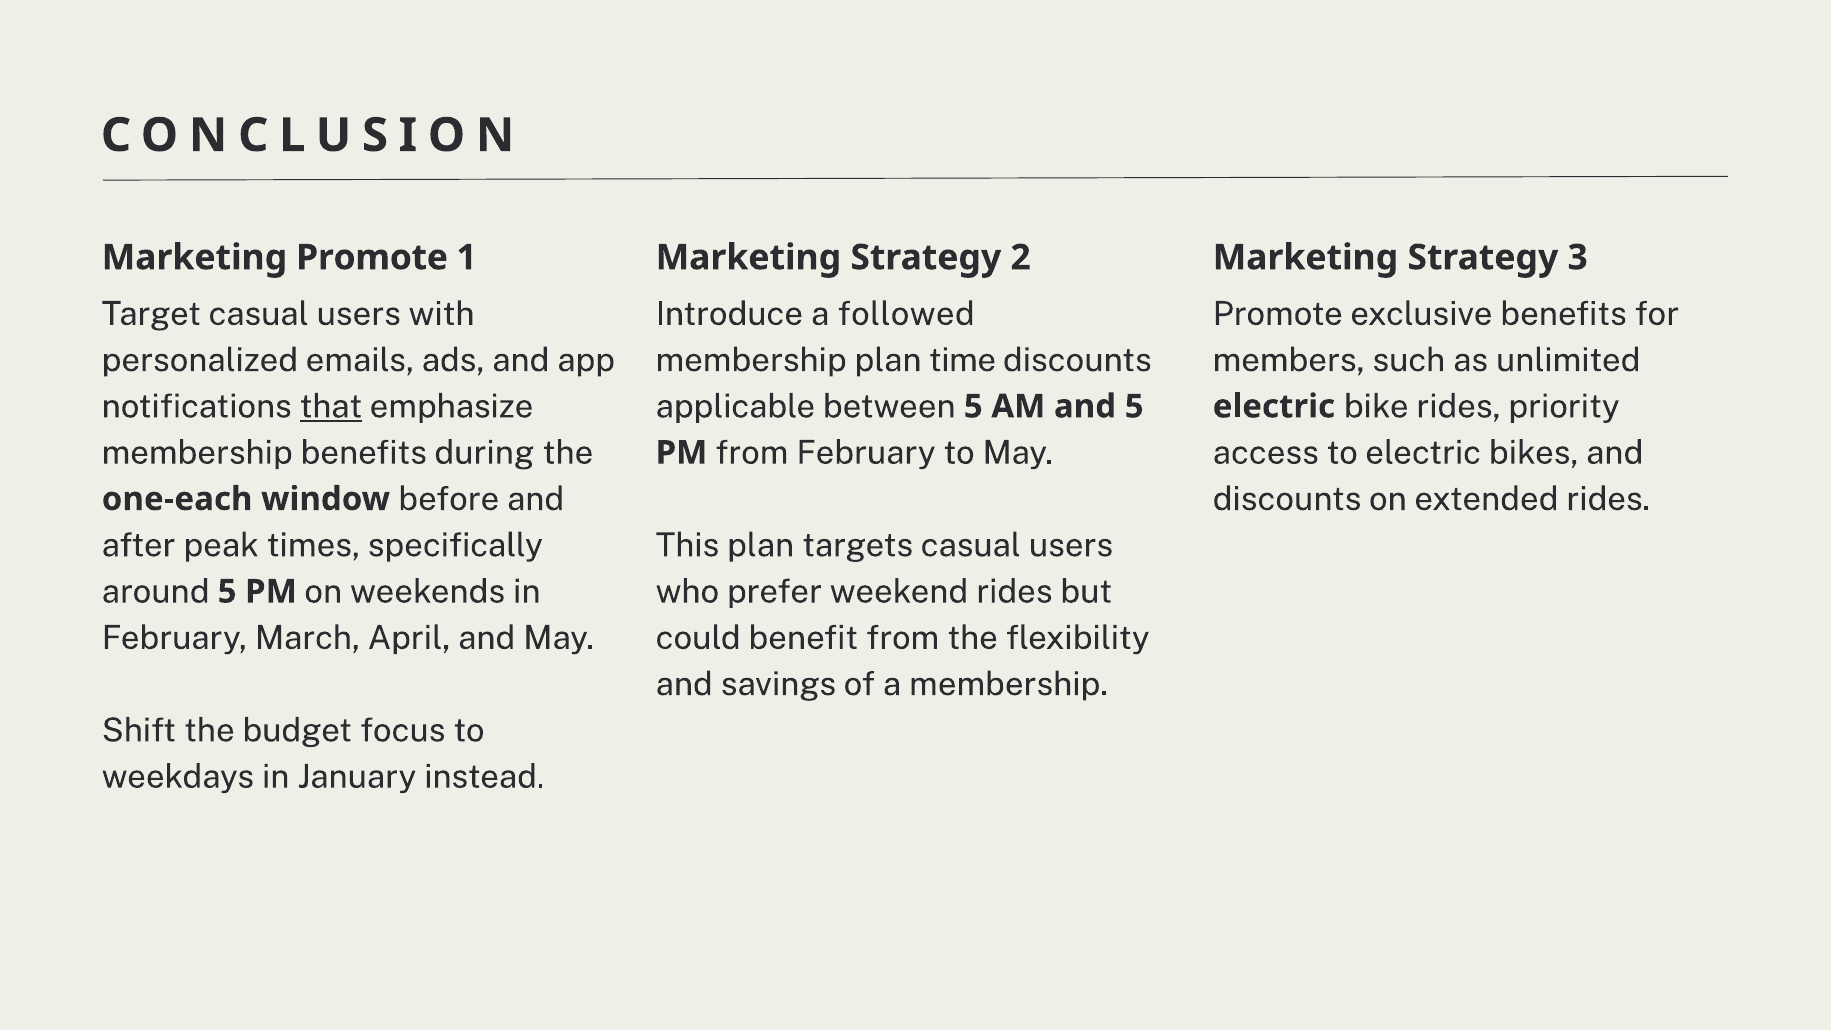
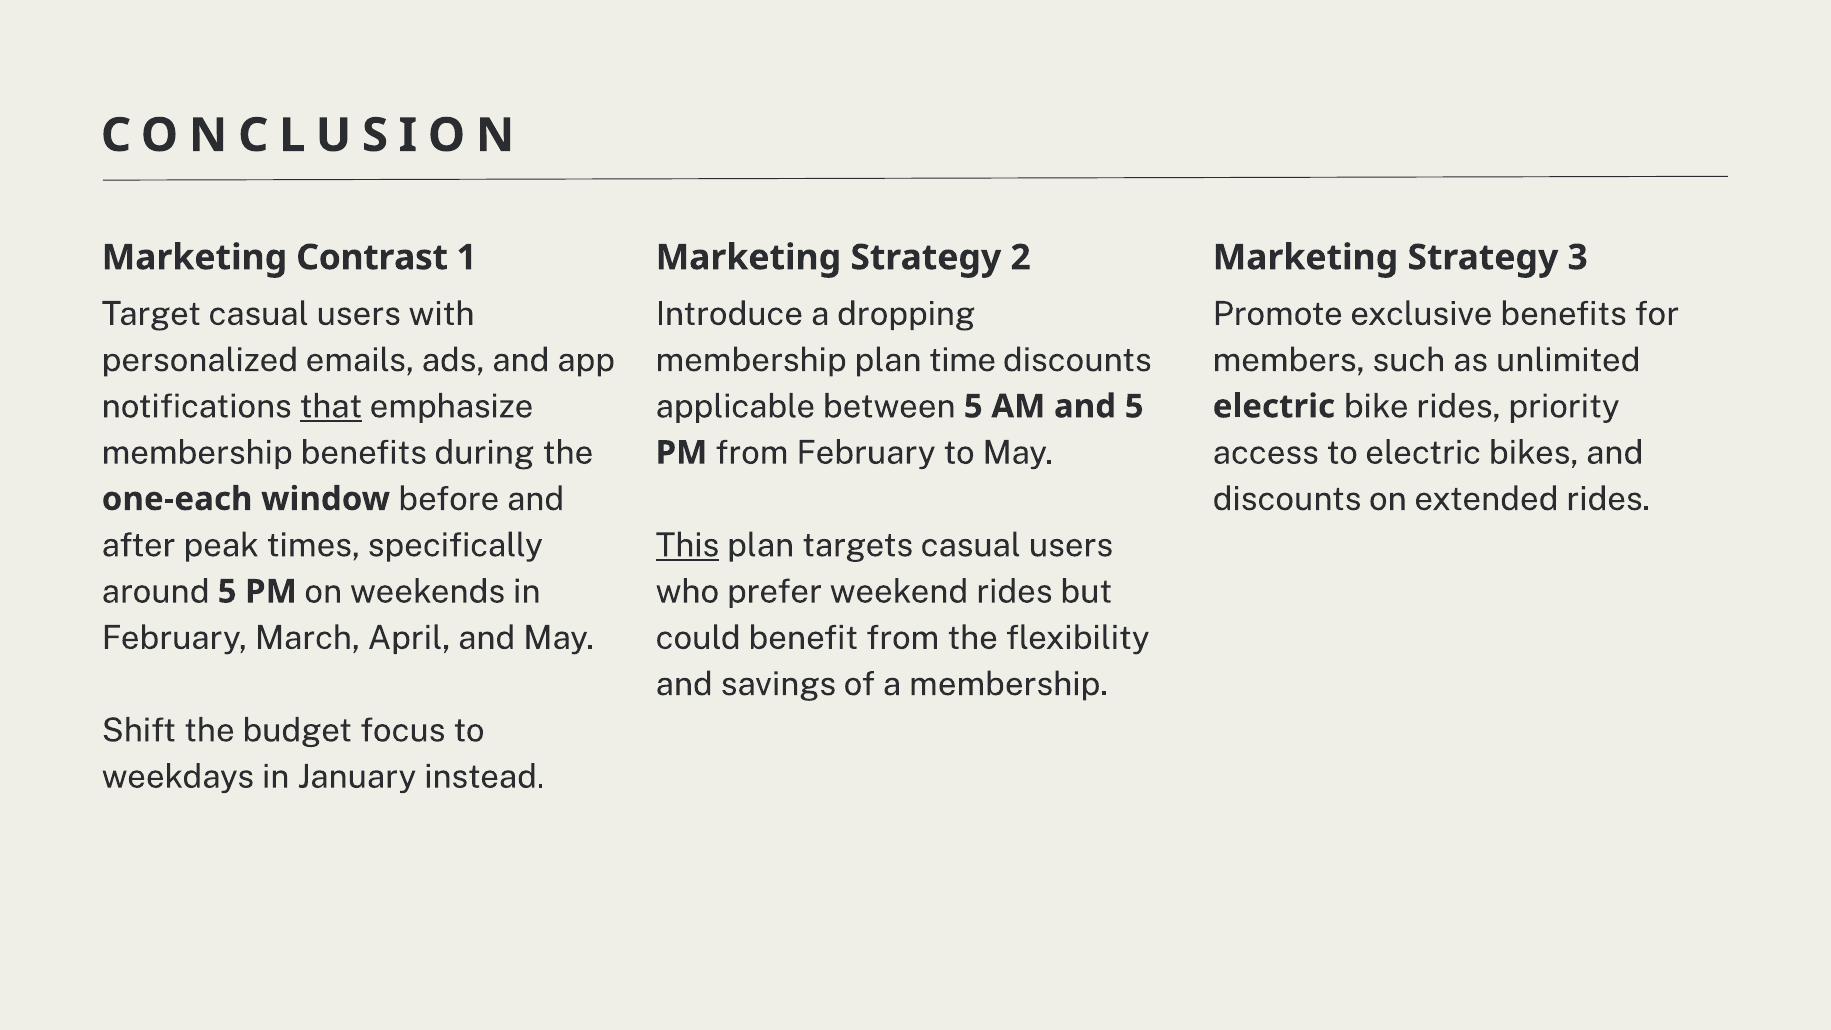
Marketing Promote: Promote -> Contrast
followed: followed -> dropping
This underline: none -> present
